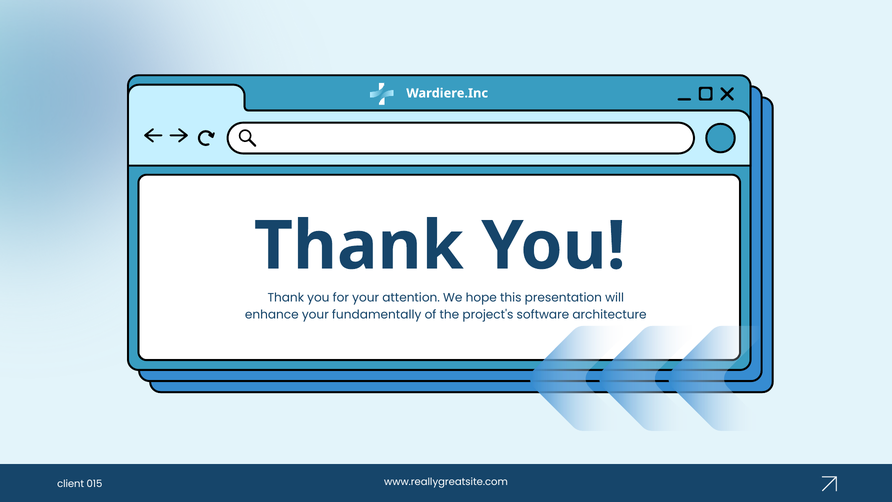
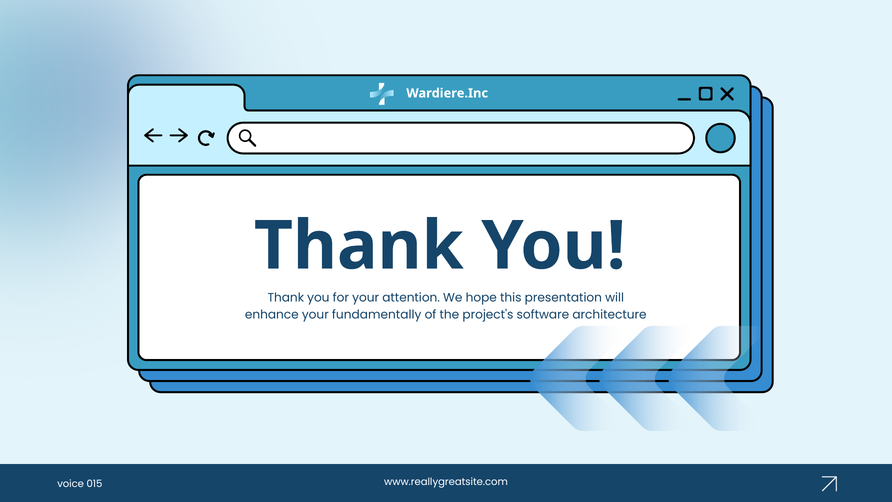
client: client -> voice
